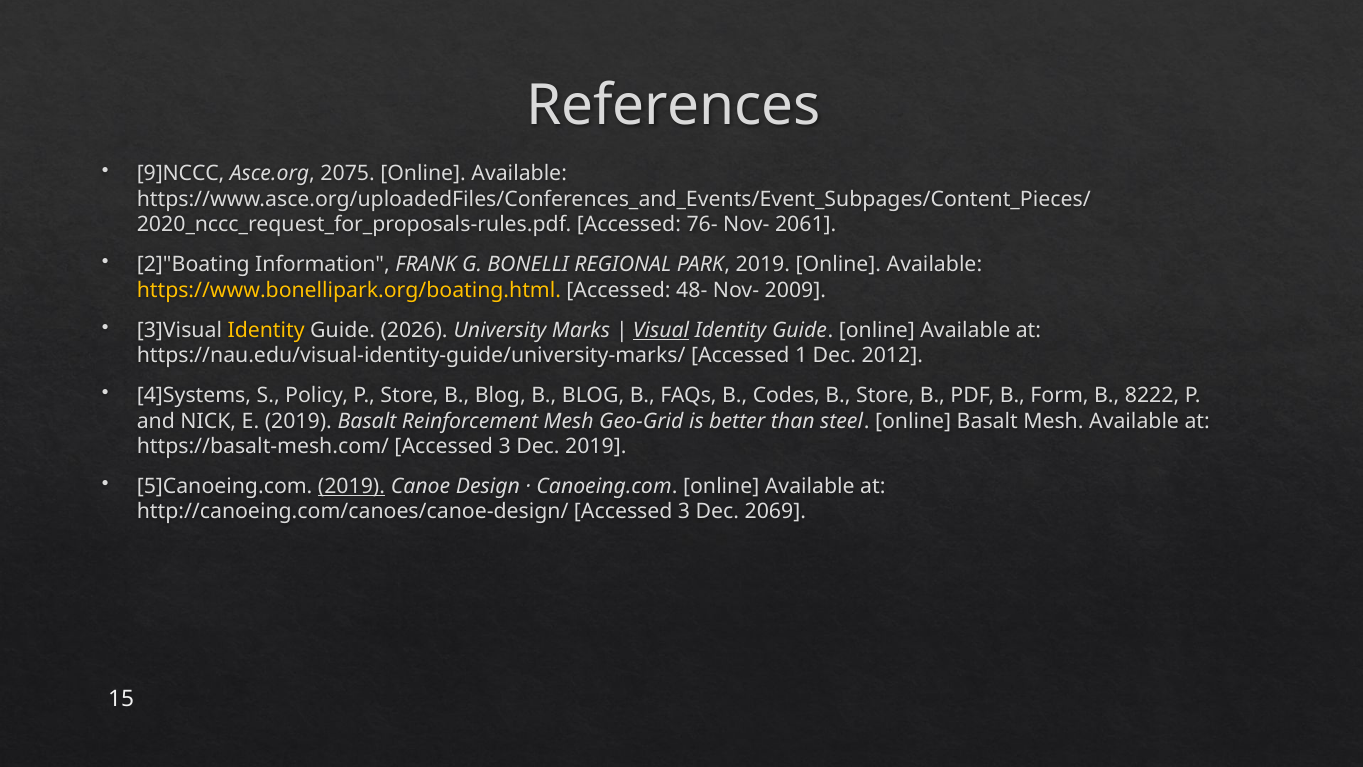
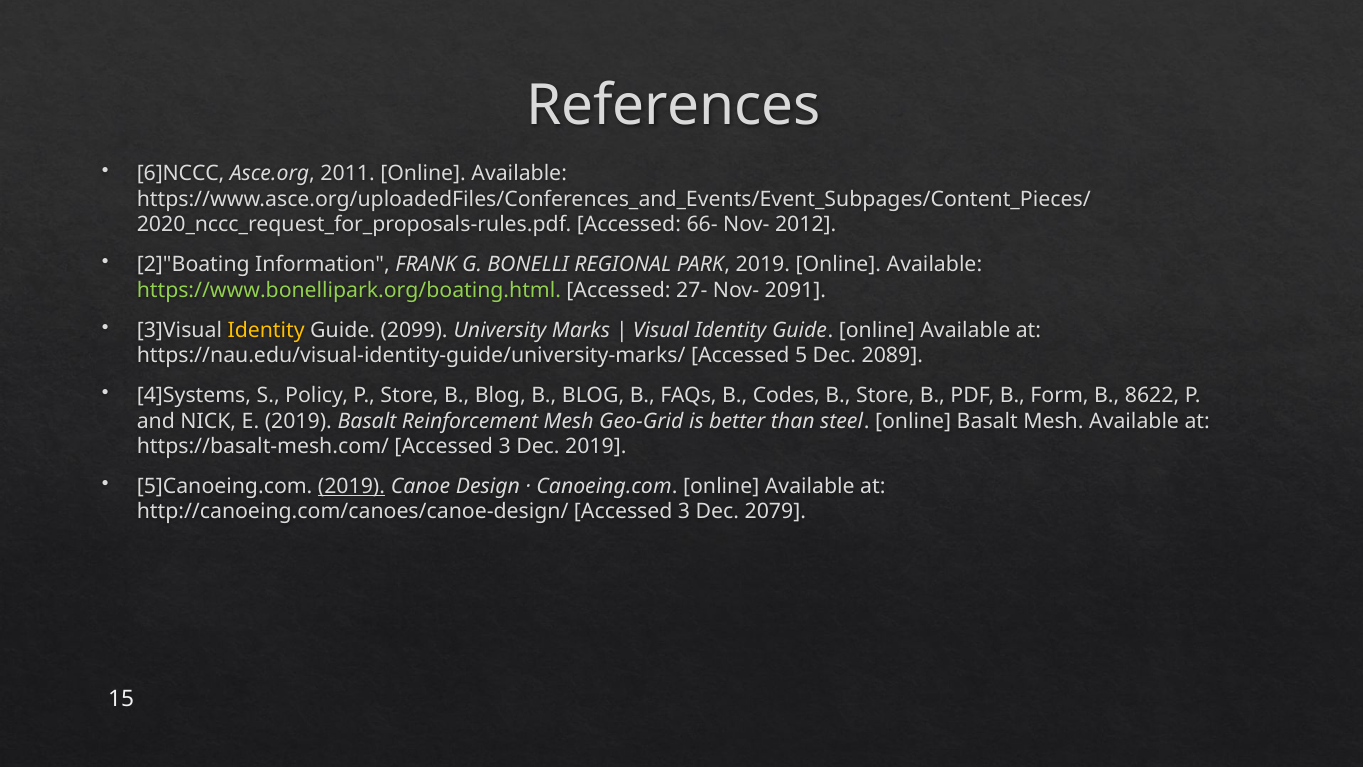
9]NCCC: 9]NCCC -> 6]NCCC
2075: 2075 -> 2011
76-: 76- -> 66-
2061: 2061 -> 2012
https://www.bonellipark.org/boating.html colour: yellow -> light green
48-: 48- -> 27-
2009: 2009 -> 2091
2026: 2026 -> 2099
Visual underline: present -> none
1: 1 -> 5
2012: 2012 -> 2089
8222: 8222 -> 8622
2069: 2069 -> 2079
